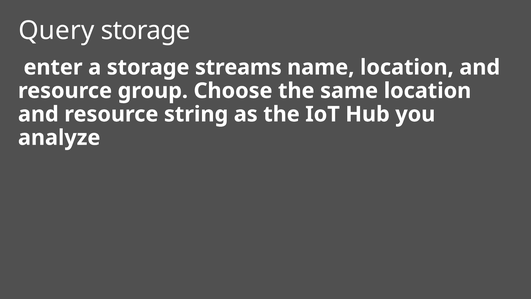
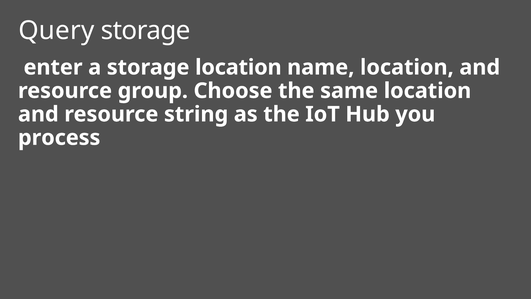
storage streams: streams -> location
analyze: analyze -> process
